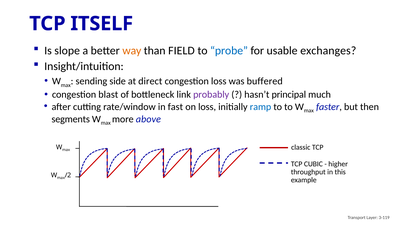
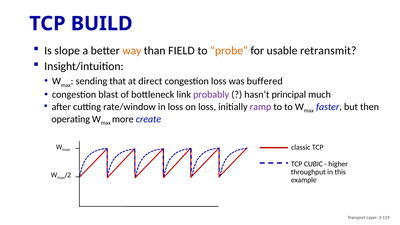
ITSELF: ITSELF -> BUILD
probe colour: blue -> orange
exchanges: exchanges -> retransmit
side: side -> that
in fast: fast -> loss
ramp colour: blue -> purple
segments: segments -> operating
above: above -> create
